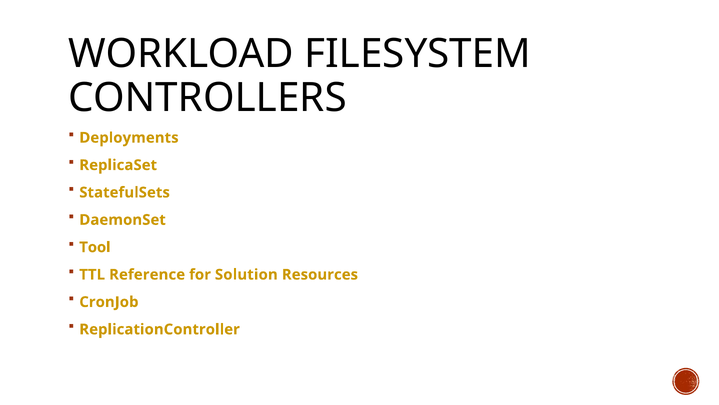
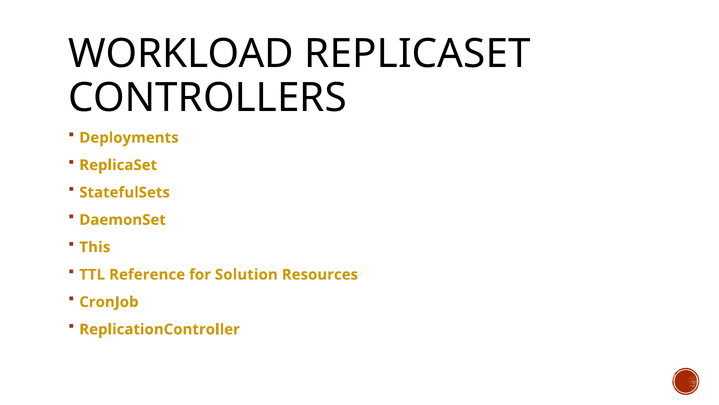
WORKLOAD FILESYSTEM: FILESYSTEM -> REPLICASET
Tool: Tool -> This
